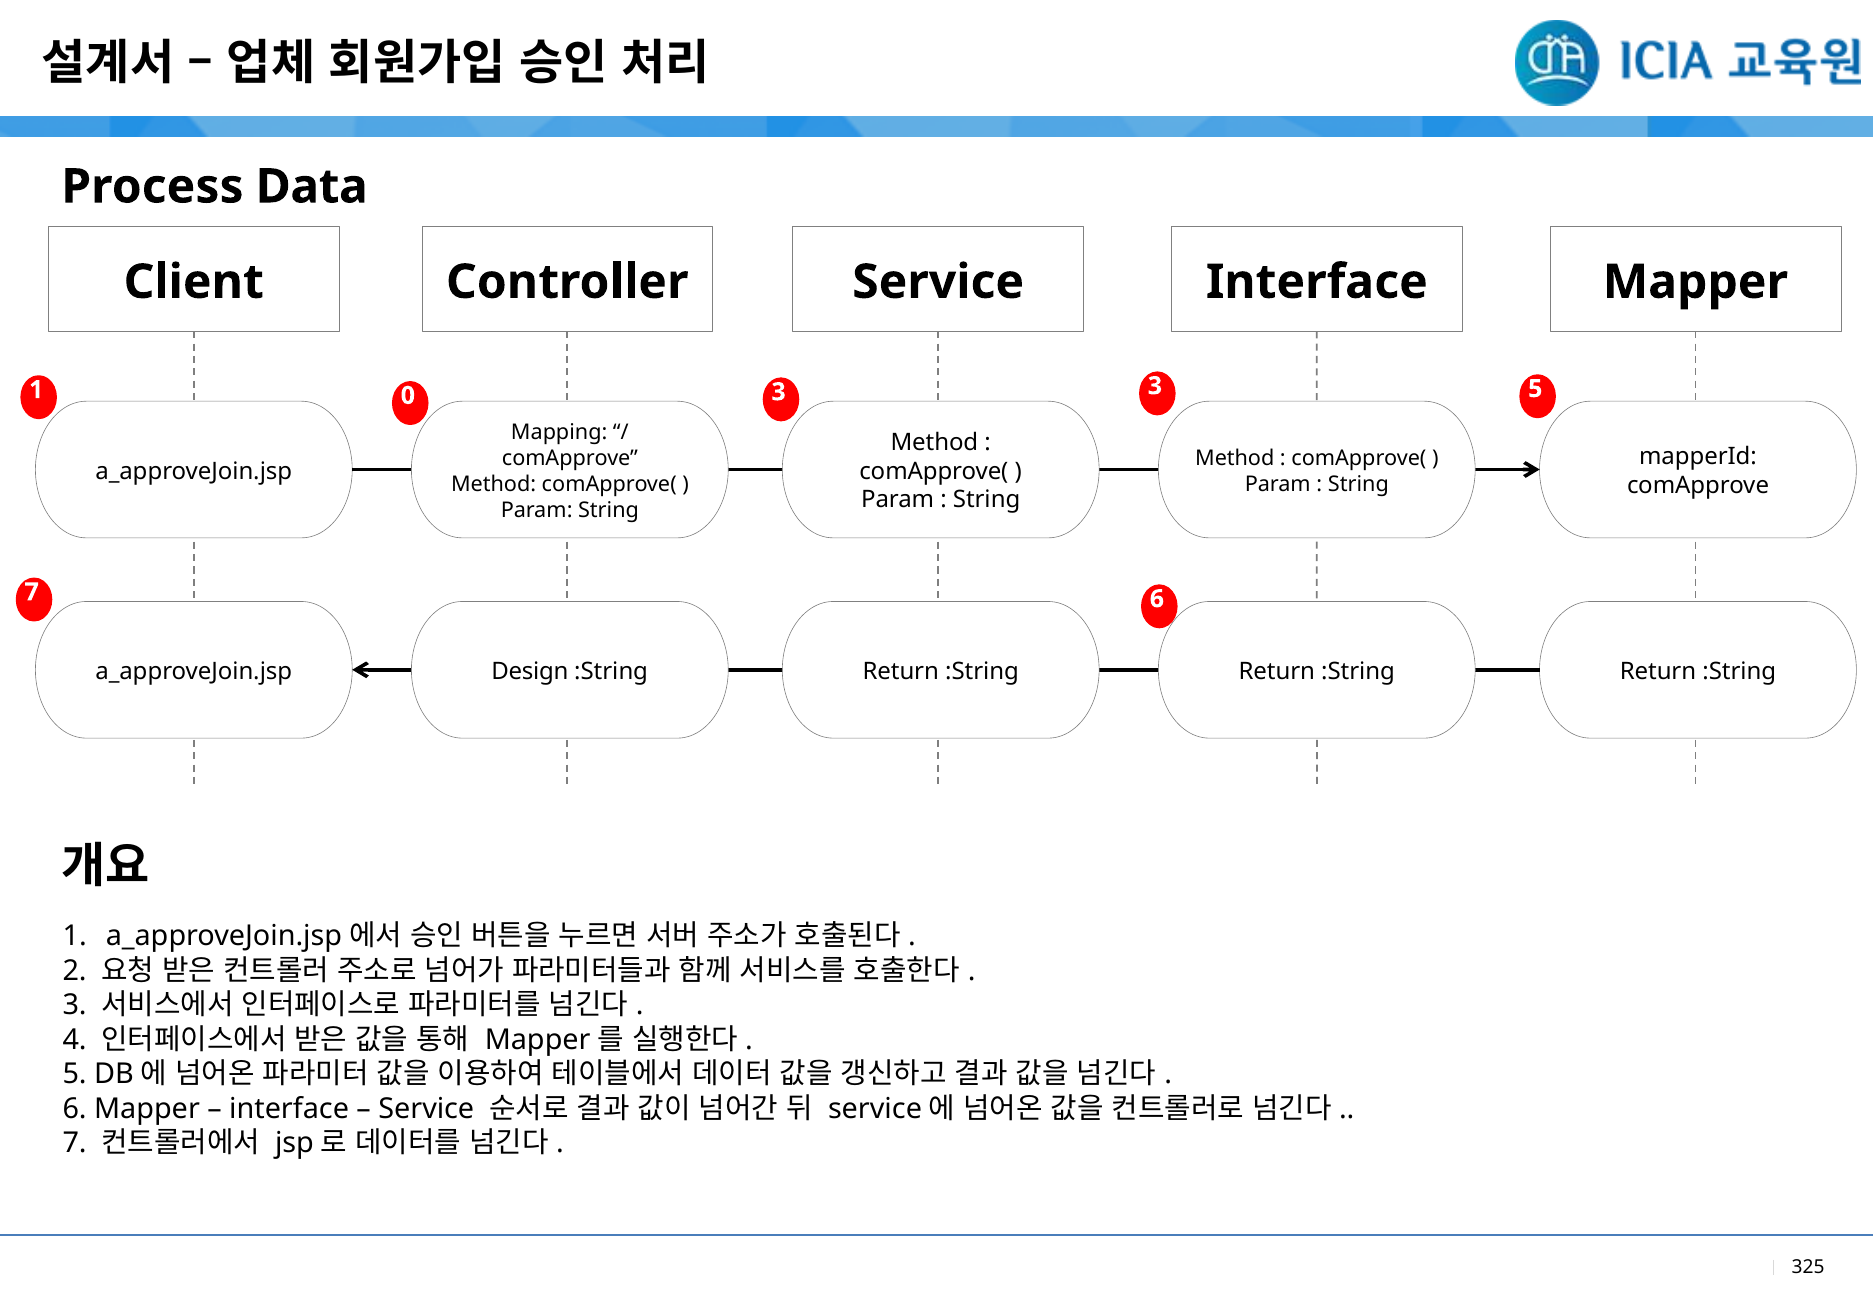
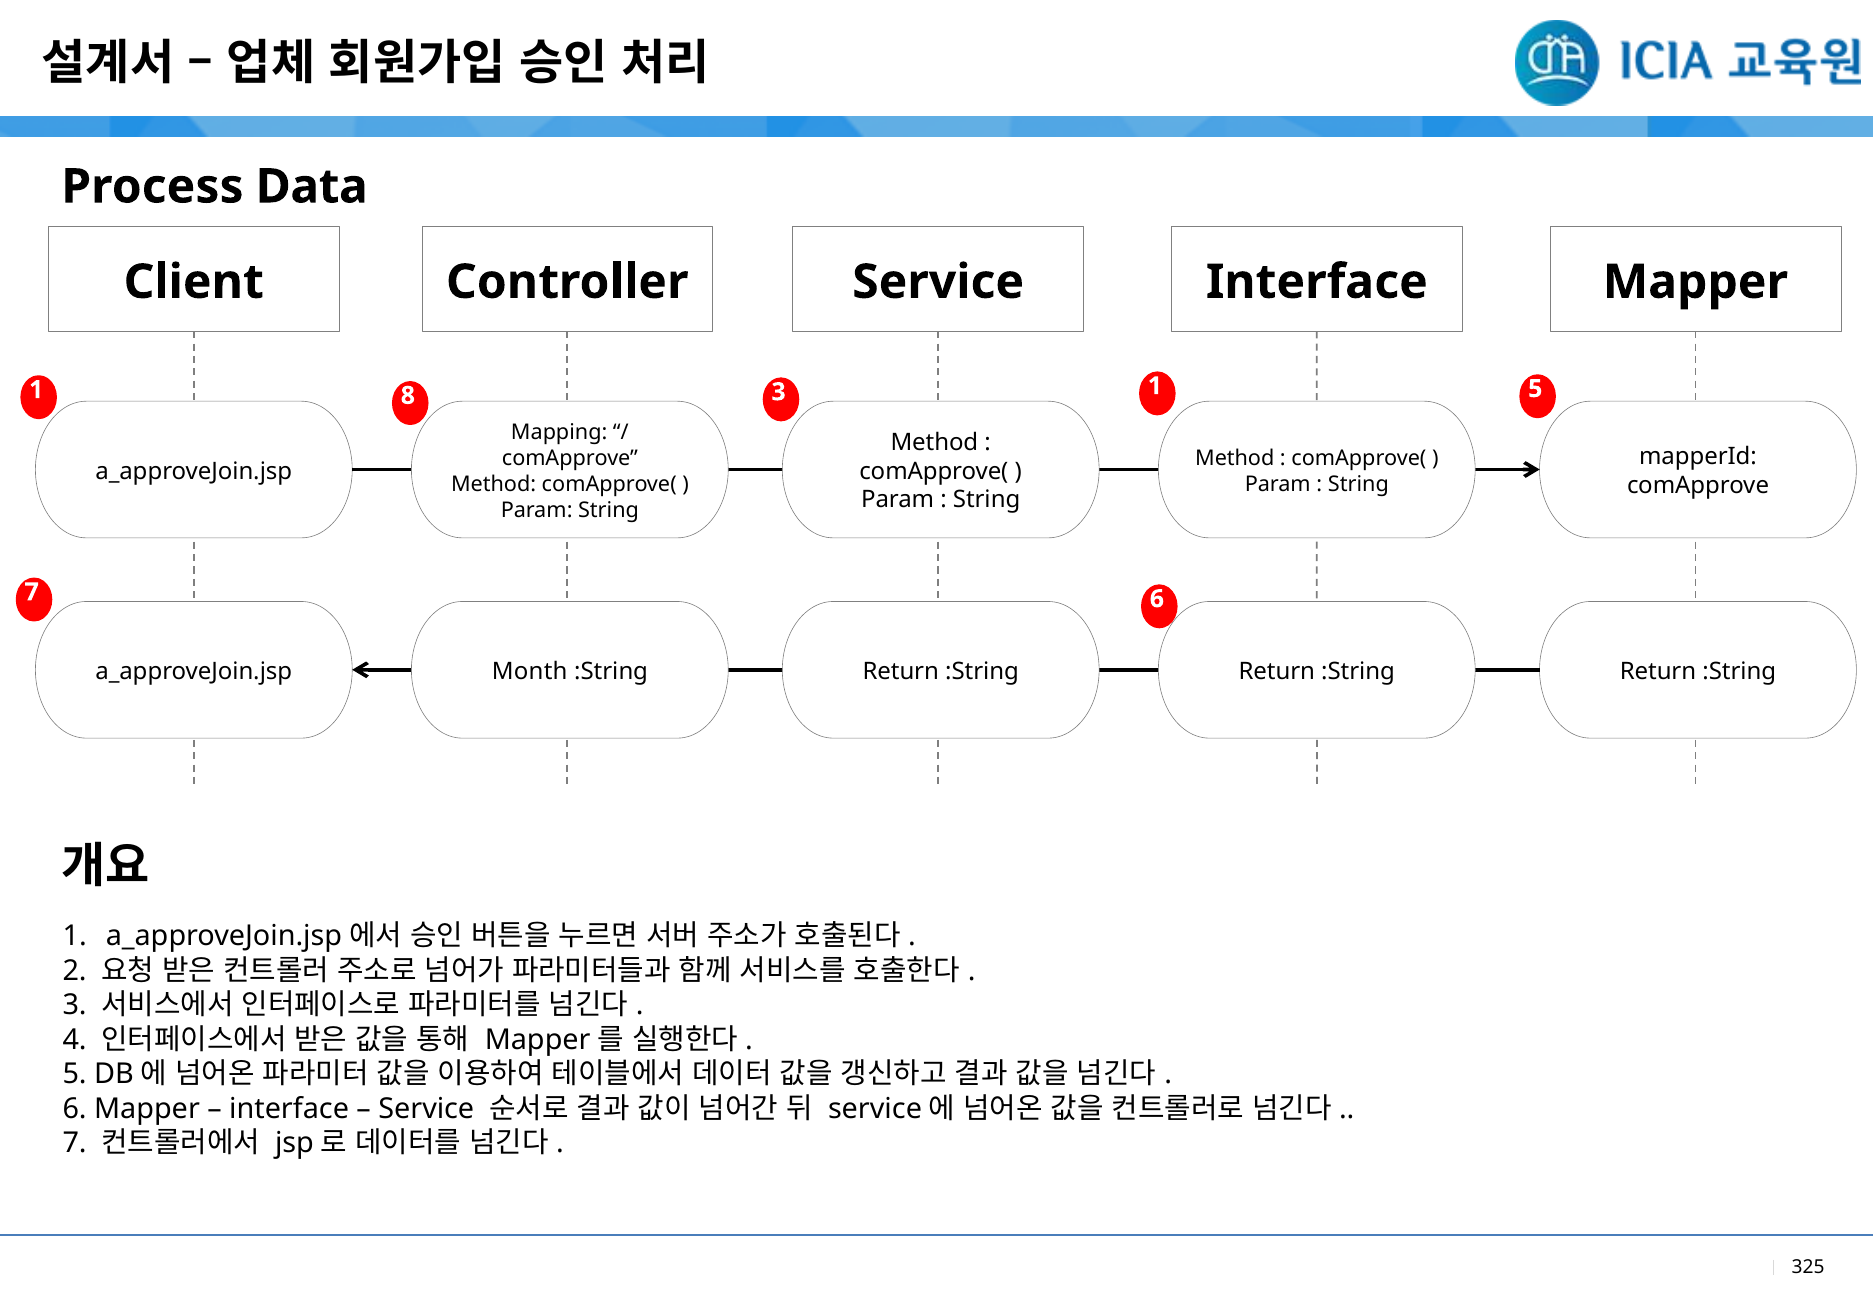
0: 0 -> 8
3 3: 3 -> 1
Design: Design -> Month
